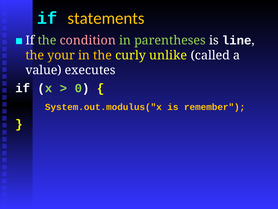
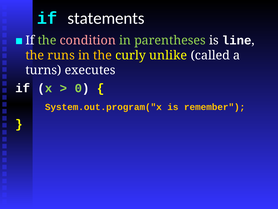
statements colour: yellow -> white
your: your -> runs
value: value -> turns
System.out.modulus("x: System.out.modulus("x -> System.out.program("x
